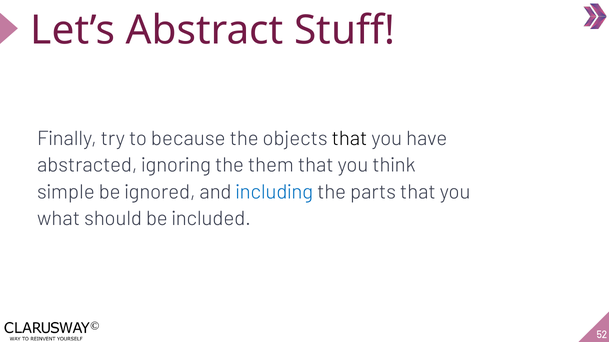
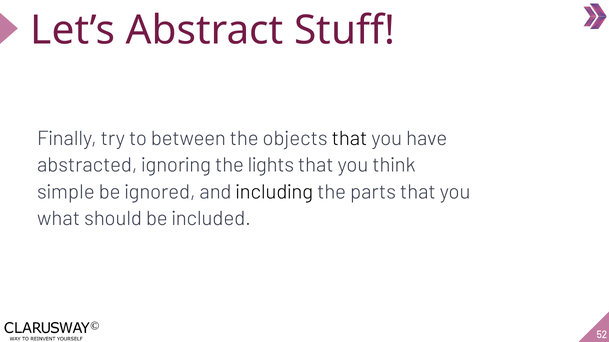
because: because -> between
them: them -> lights
including colour: blue -> black
